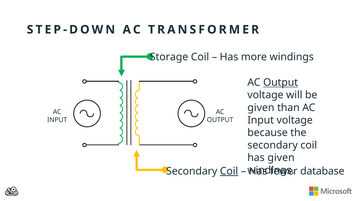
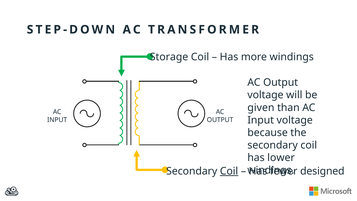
Output at (281, 82) underline: present -> none
has given: given -> lower
database: database -> designed
